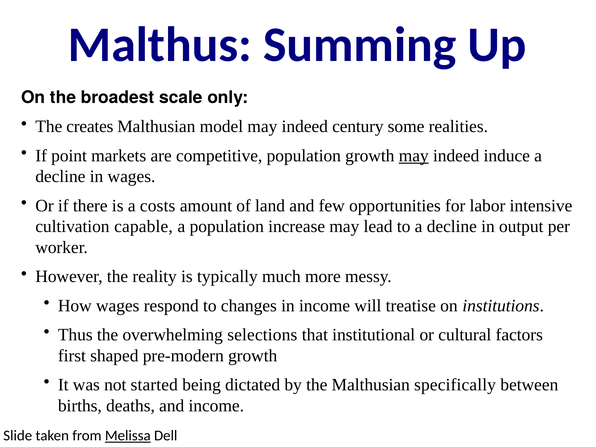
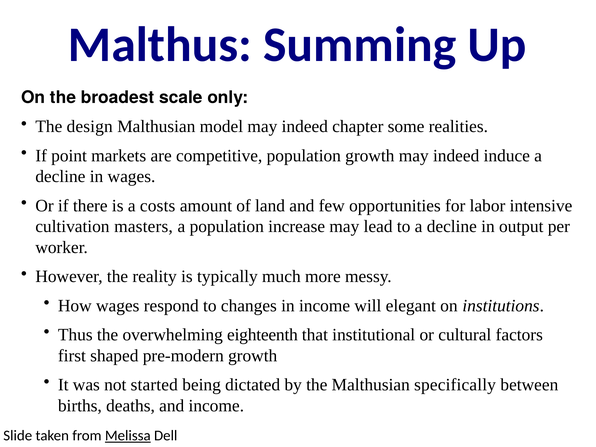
creates: creates -> design
century: century -> chapter
may at (414, 156) underline: present -> none
capable: capable -> masters
treatise: treatise -> elegant
selections: selections -> eighteenth
